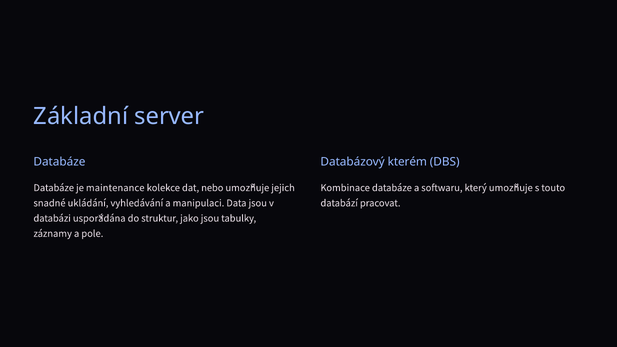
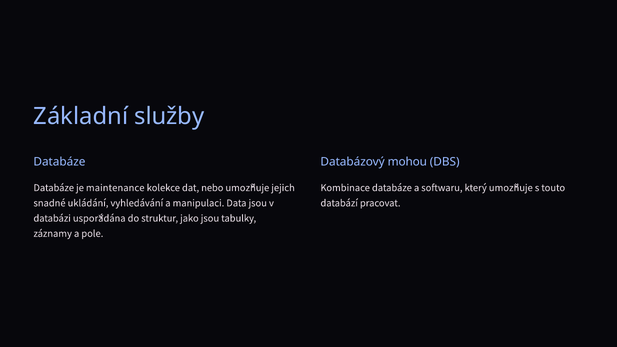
server: server -> služby
kterém: kterém -> mohou
